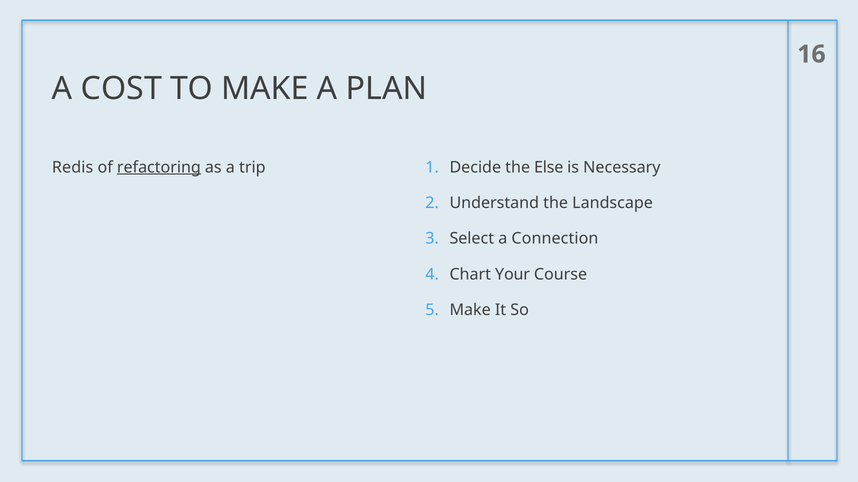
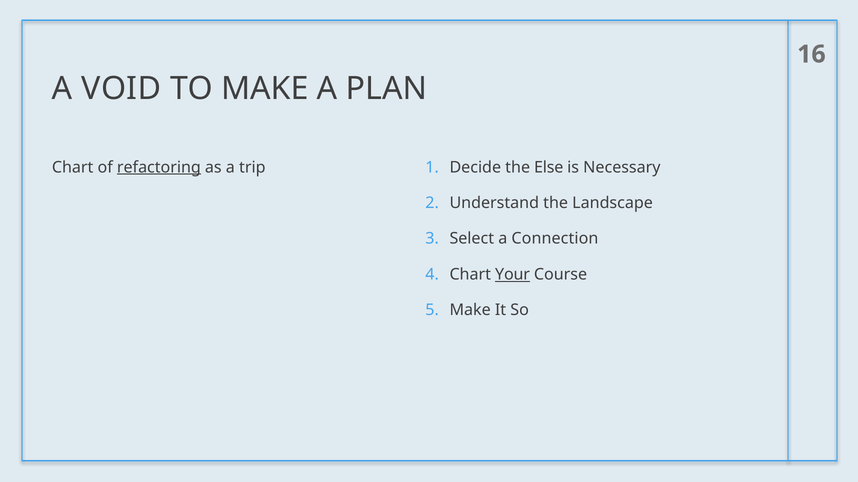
COST: COST -> VOID
Redis at (73, 167): Redis -> Chart
Your underline: none -> present
